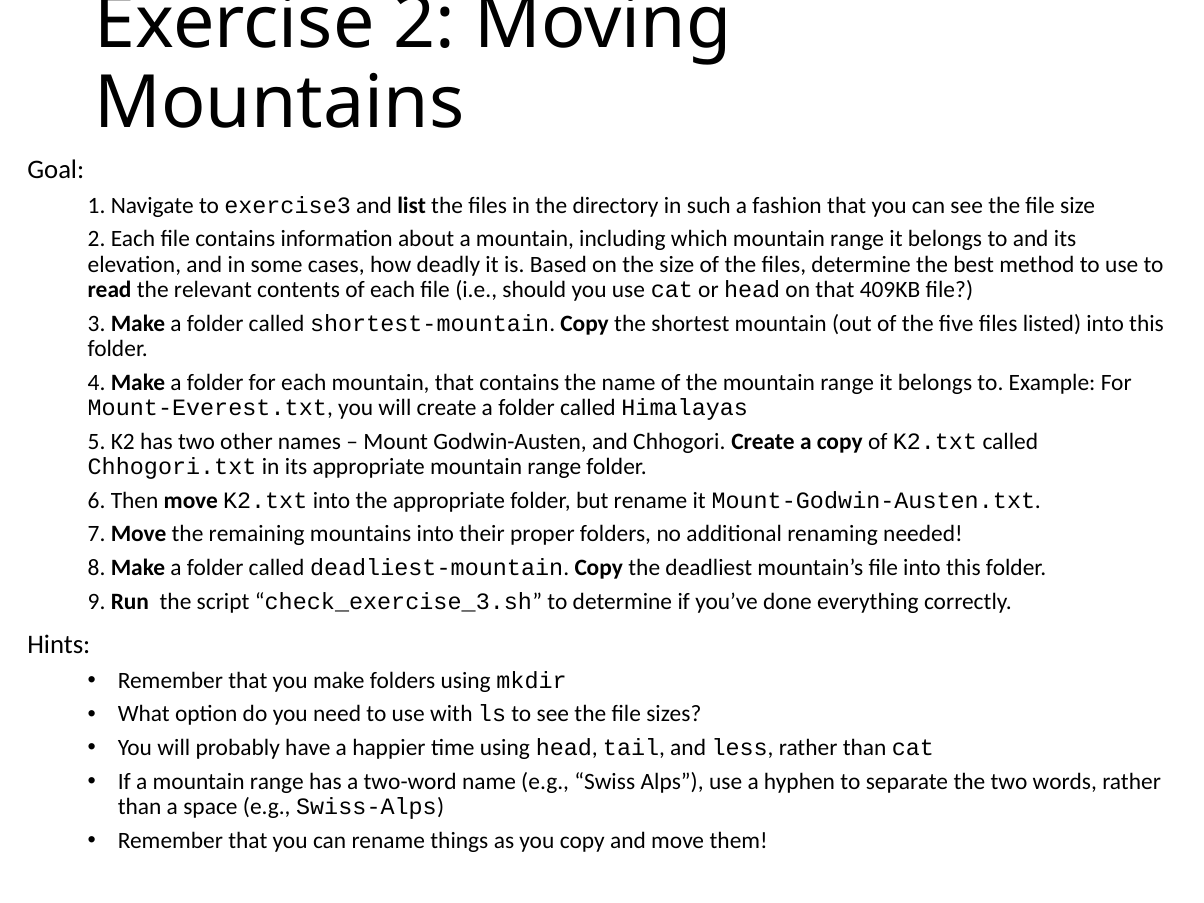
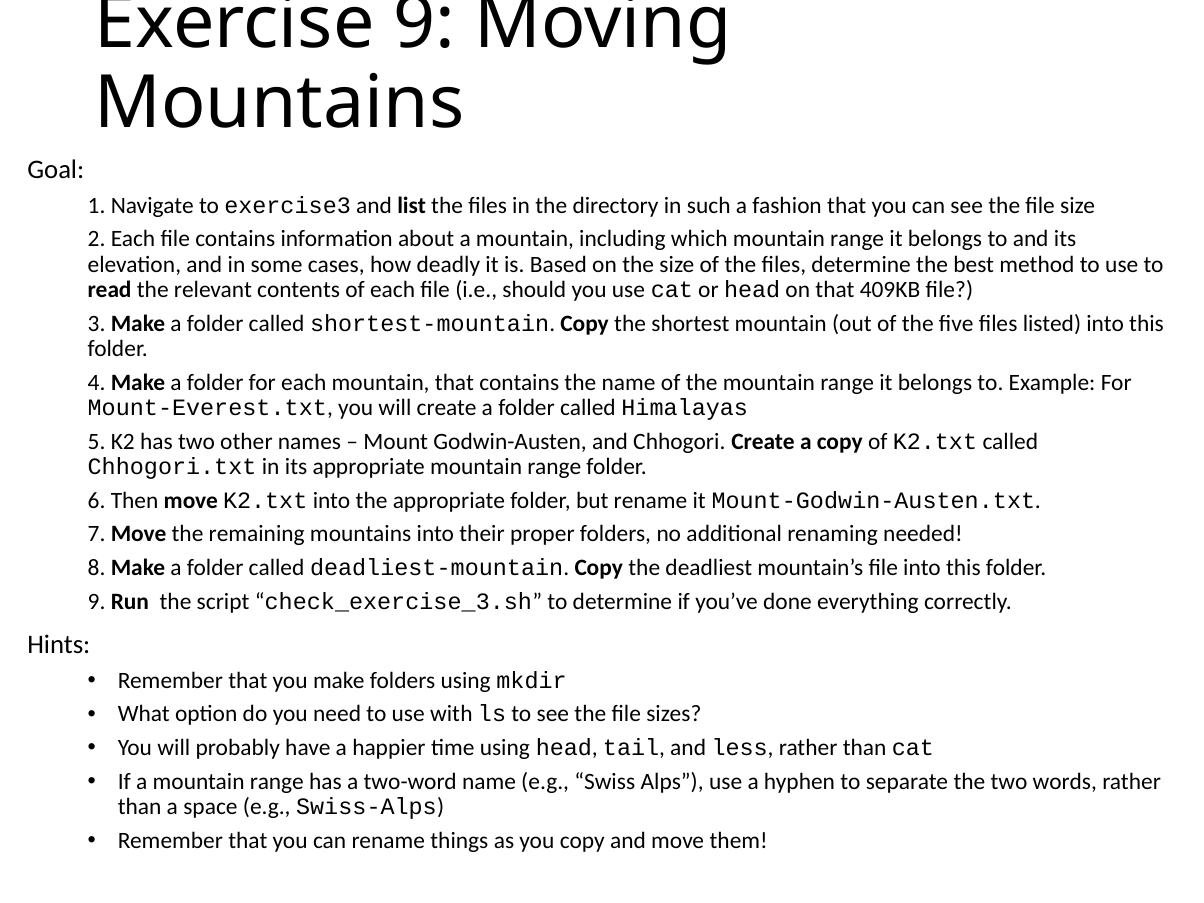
Exercise 2: 2 -> 9
